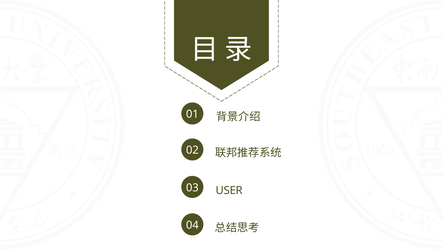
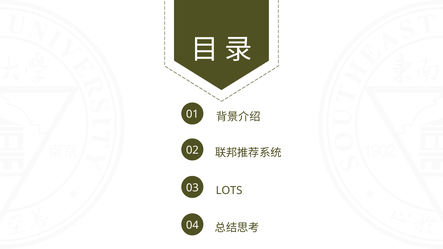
USER: USER -> LOTS
